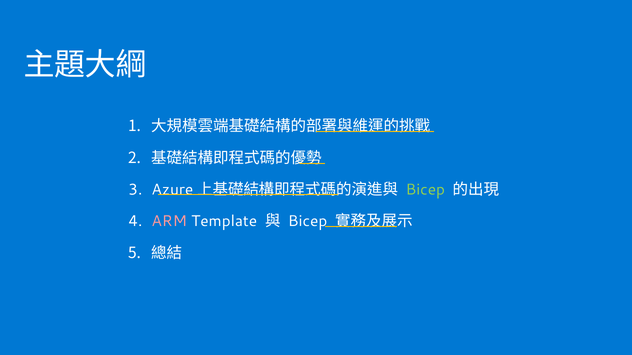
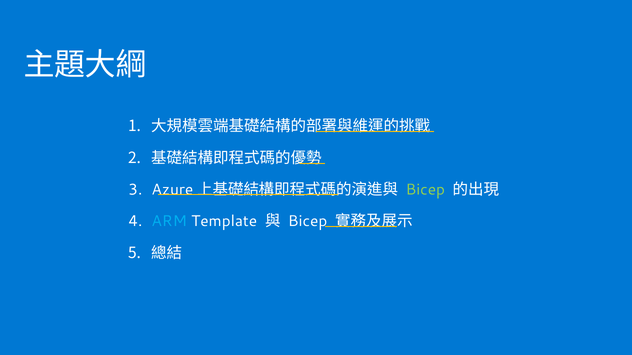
ARM colour: pink -> light blue
